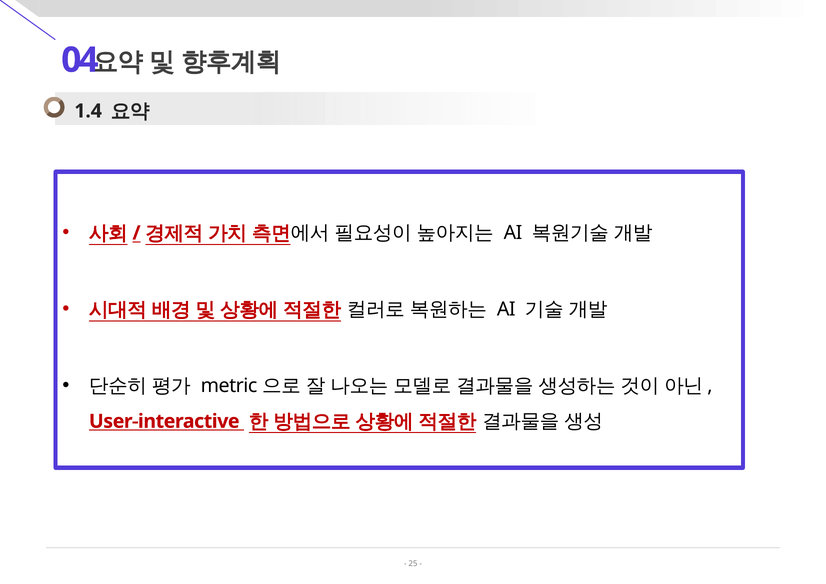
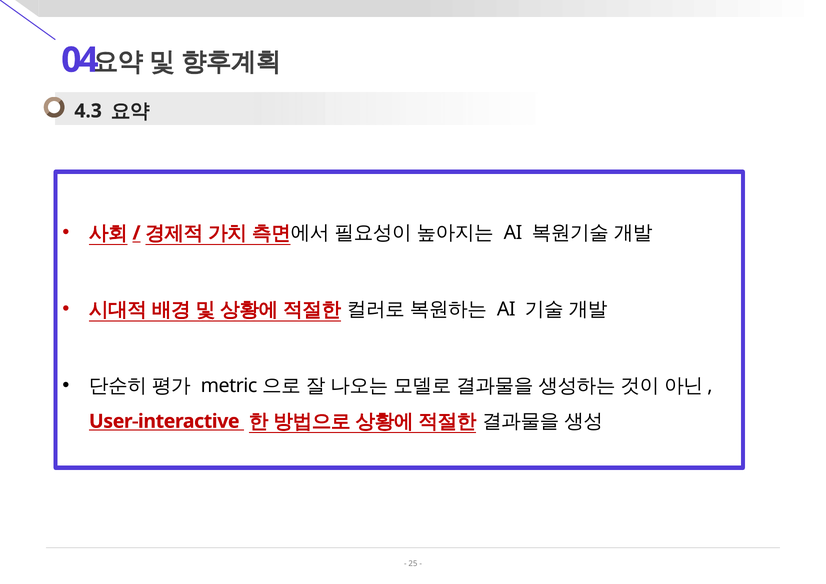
1.4: 1.4 -> 4.3
